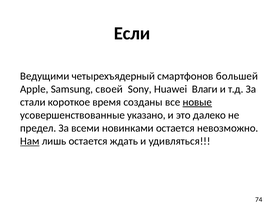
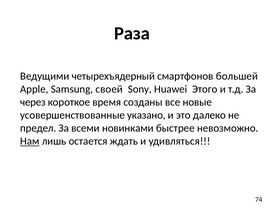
Если: Если -> Раза
Влаги: Влаги -> Этого
стали: стали -> через
новые underline: present -> none
новинками остается: остается -> быстрее
